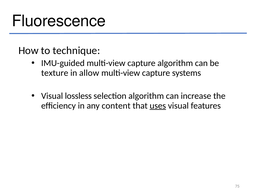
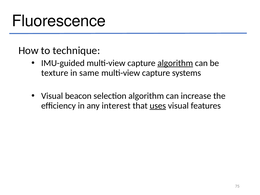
algorithm at (175, 63) underline: none -> present
allow: allow -> same
lossless: lossless -> beacon
content: content -> interest
